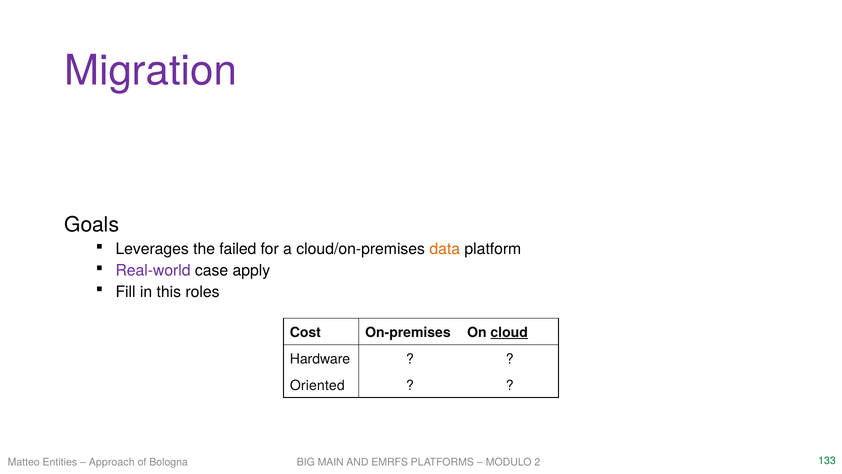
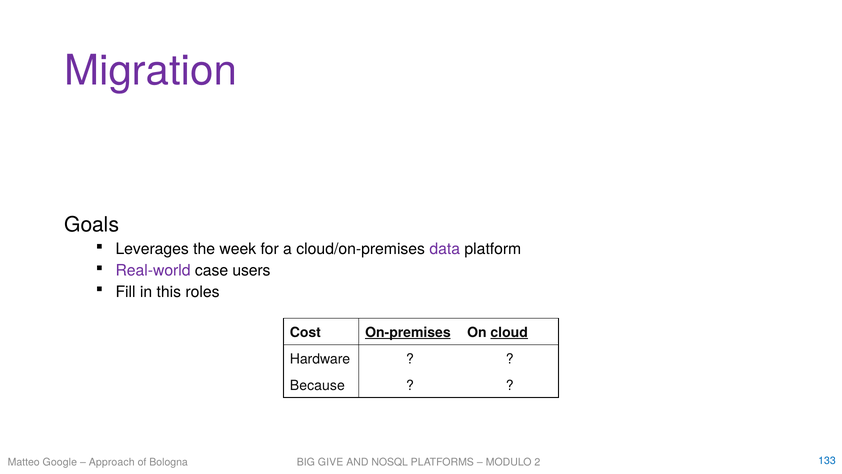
failed: failed -> week
data colour: orange -> purple
apply: apply -> users
On-premises underline: none -> present
Oriented: Oriented -> Because
Entities: Entities -> Google
MAIN: MAIN -> GIVE
EMRFS: EMRFS -> NOSQL
133 colour: green -> blue
